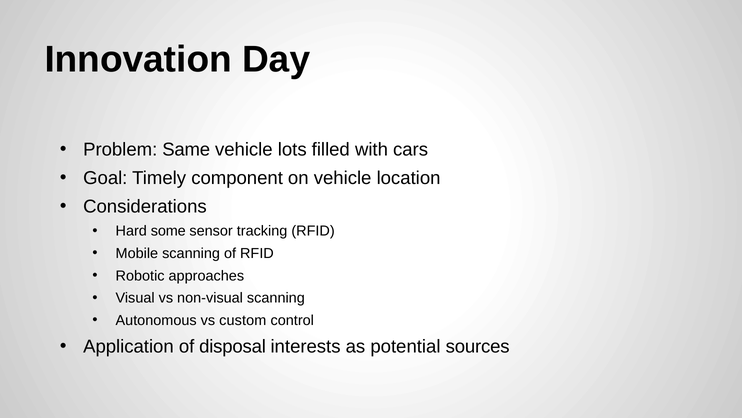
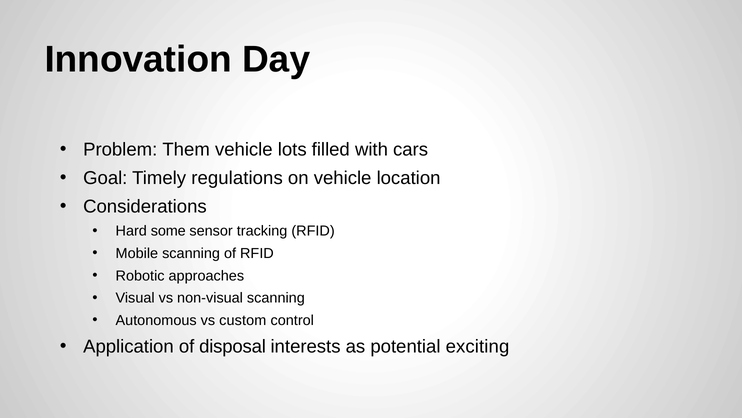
Same: Same -> Them
component: component -> regulations
sources: sources -> exciting
